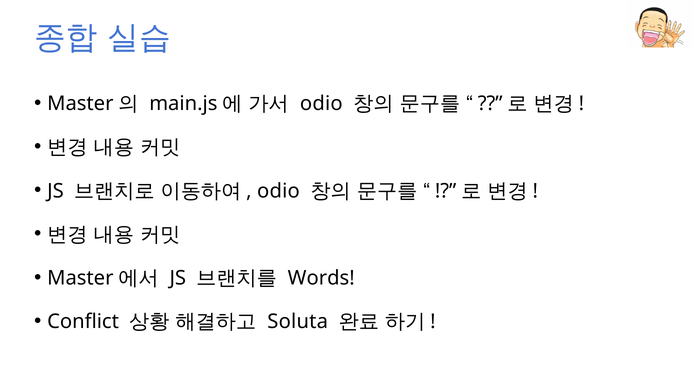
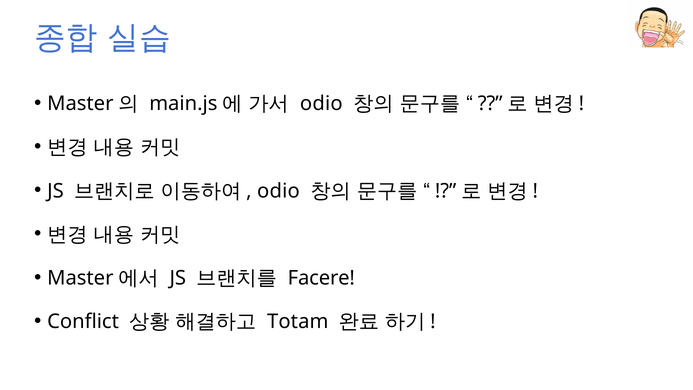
Words: Words -> Facere
Soluta: Soluta -> Totam
